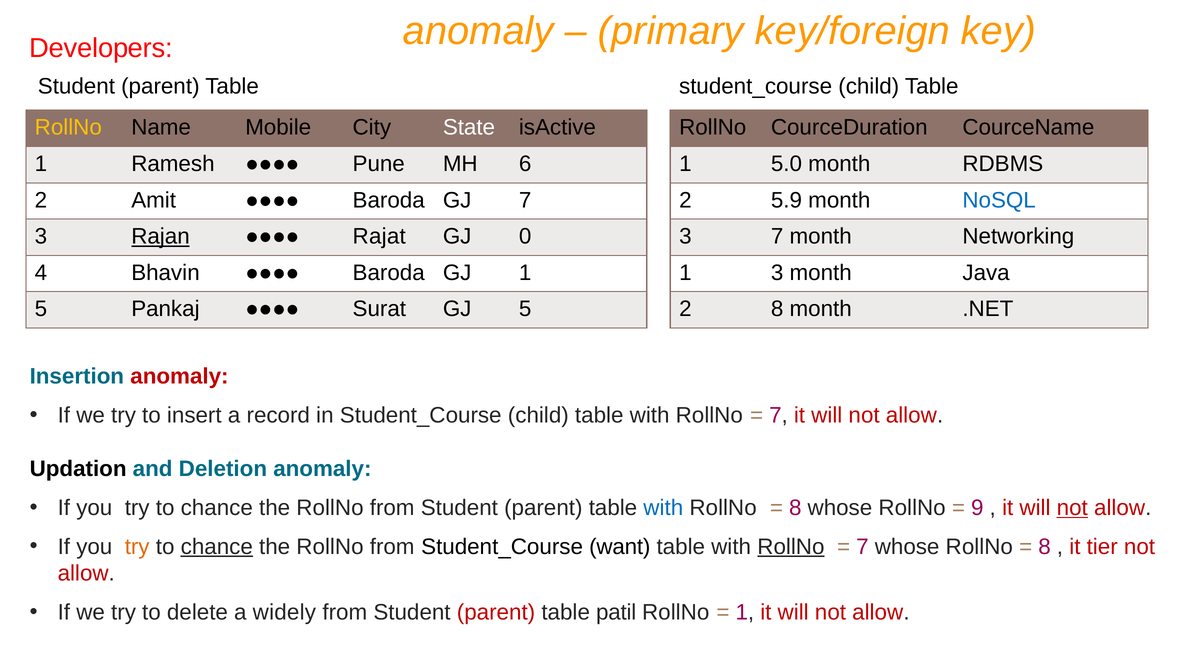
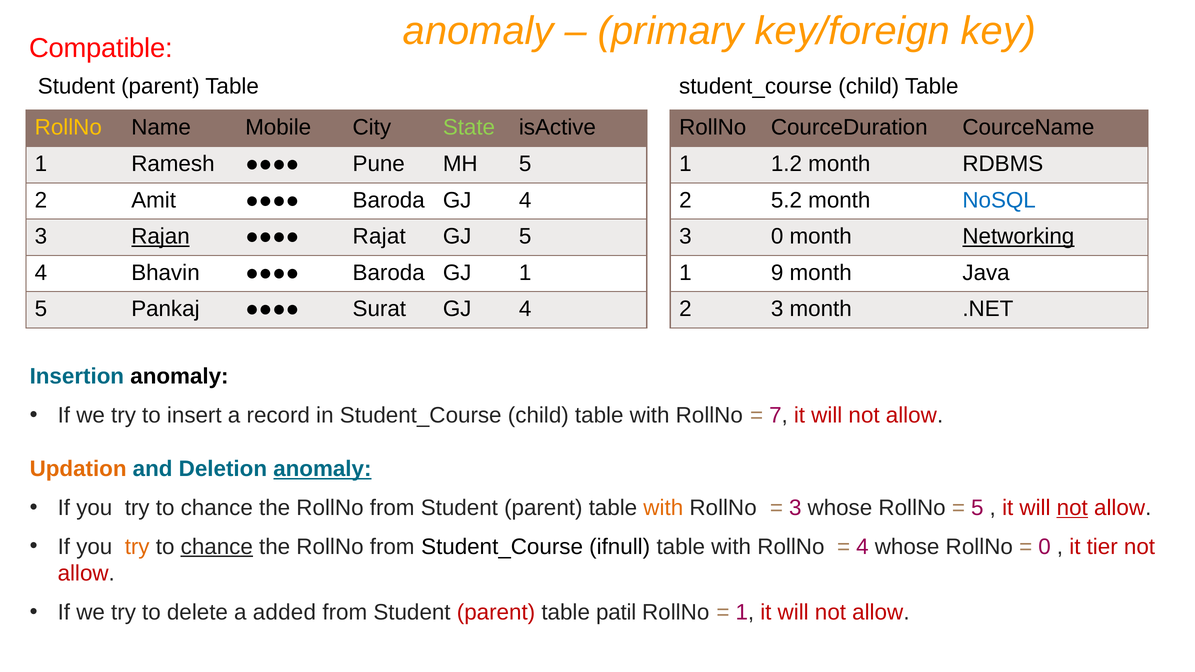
Developers: Developers -> Compatible
State colour: white -> light green
MH 6: 6 -> 5
5.0: 5.0 -> 1.2
Baroda GJ 7: 7 -> 4
5.9: 5.9 -> 5.2
GJ 0: 0 -> 5
3 7: 7 -> 0
Networking underline: none -> present
1 3: 3 -> 9
Surat GJ 5: 5 -> 4
2 8: 8 -> 3
anomaly at (179, 377) colour: red -> black
Updation colour: black -> orange
anomaly at (322, 469) underline: none -> present
with at (663, 508) colour: blue -> orange
8 at (795, 508): 8 -> 3
9 at (977, 508): 9 -> 5
want: want -> ifnull
RollNo at (791, 547) underline: present -> none
7 at (862, 547): 7 -> 4
8 at (1045, 547): 8 -> 0
widely: widely -> added
